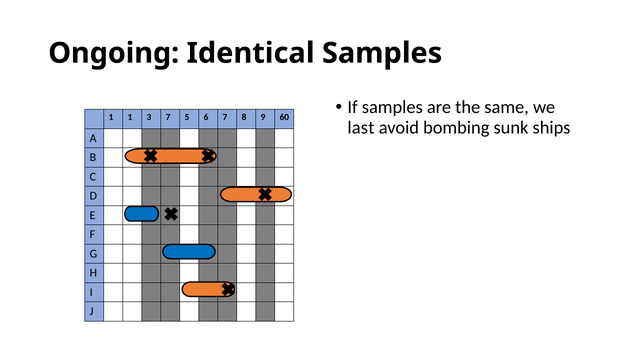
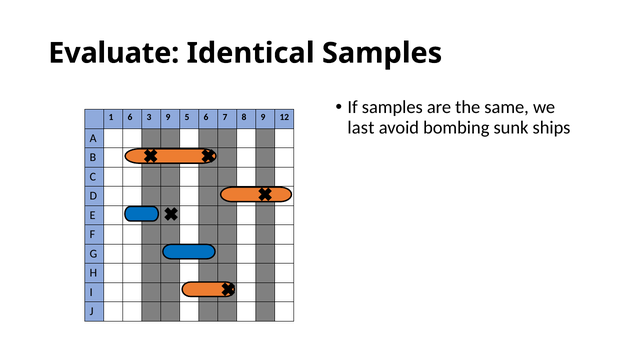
Ongoing: Ongoing -> Evaluate
1 1: 1 -> 6
3 7: 7 -> 9
60: 60 -> 12
